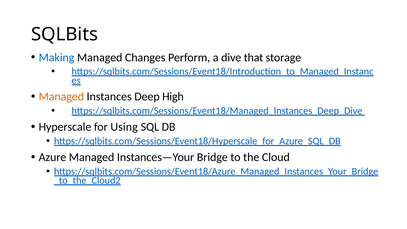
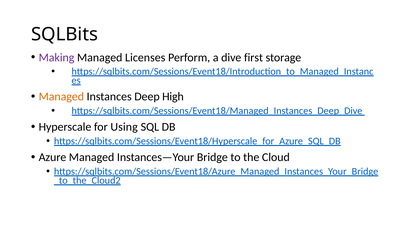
Making colour: blue -> purple
Changes: Changes -> Licenses
that: that -> first
